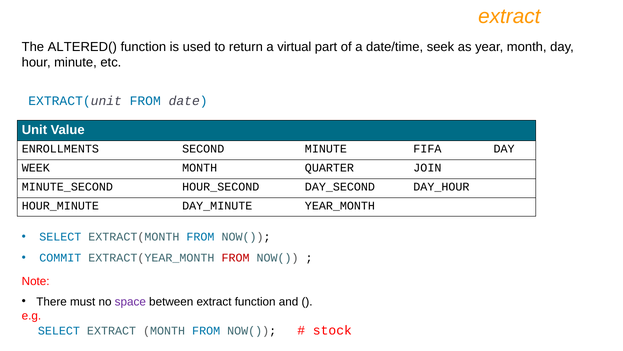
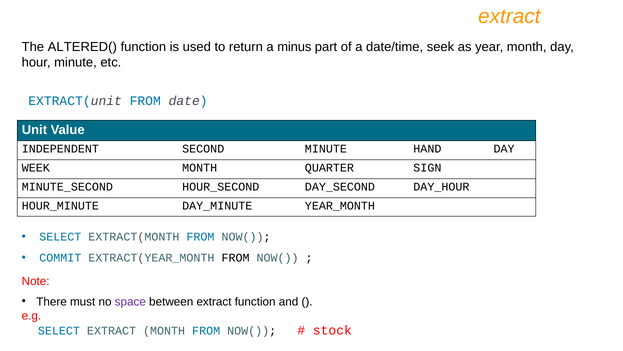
virtual: virtual -> minus
ENROLLMENTS: ENROLLMENTS -> INDEPENDENT
FIFA: FIFA -> HAND
JOIN: JOIN -> SIGN
FROM at (236, 258) colour: red -> black
